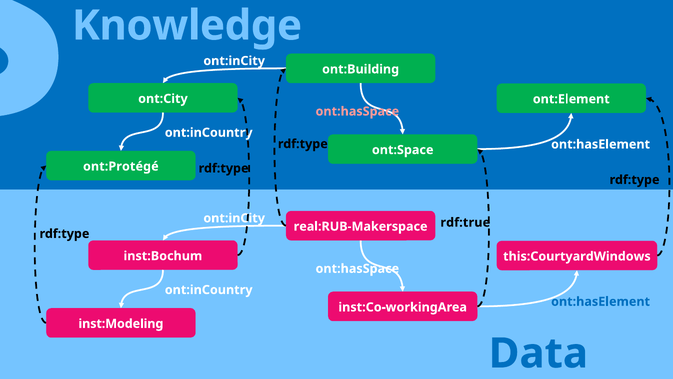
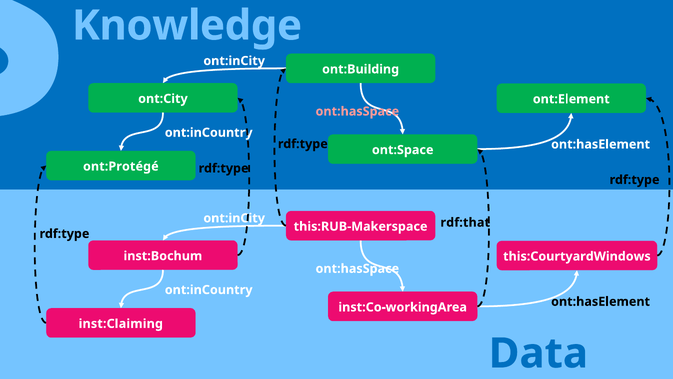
rdf:true: rdf:true -> rdf:that
real:RUB-Makerspace: real:RUB-Makerspace -> this:RUB-Makerspace
ont:hasElement at (601, 301) colour: blue -> black
inst:Modeling: inst:Modeling -> inst:Claiming
